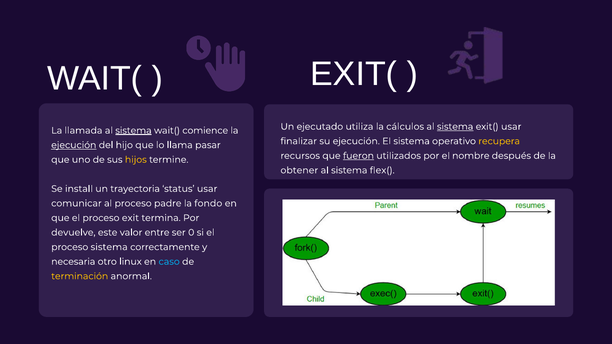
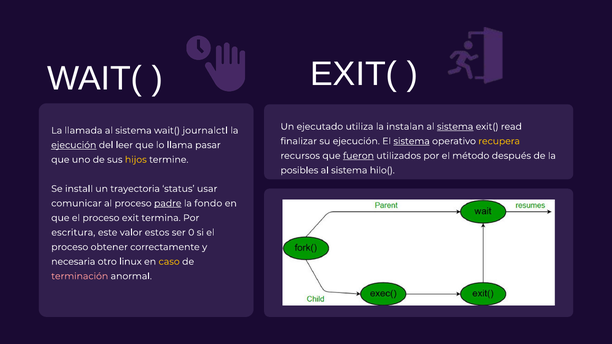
cálculos: cálculos -> instalan
exit( usar: usar -> read
sistema at (133, 131) underline: present -> none
comience: comience -> journalctl
sistema at (412, 141) underline: none -> present
hijo: hijo -> leer
nombre: nombre -> método
obtener: obtener -> posibles
flex(: flex( -> hilo(
padre underline: none -> present
devuelve: devuelve -> escritura
entre: entre -> estos
proceso sistema: sistema -> obtener
caso colour: light blue -> yellow
terminación colour: yellow -> pink
